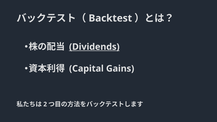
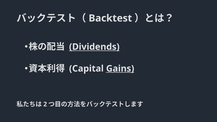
Gains underline: none -> present
